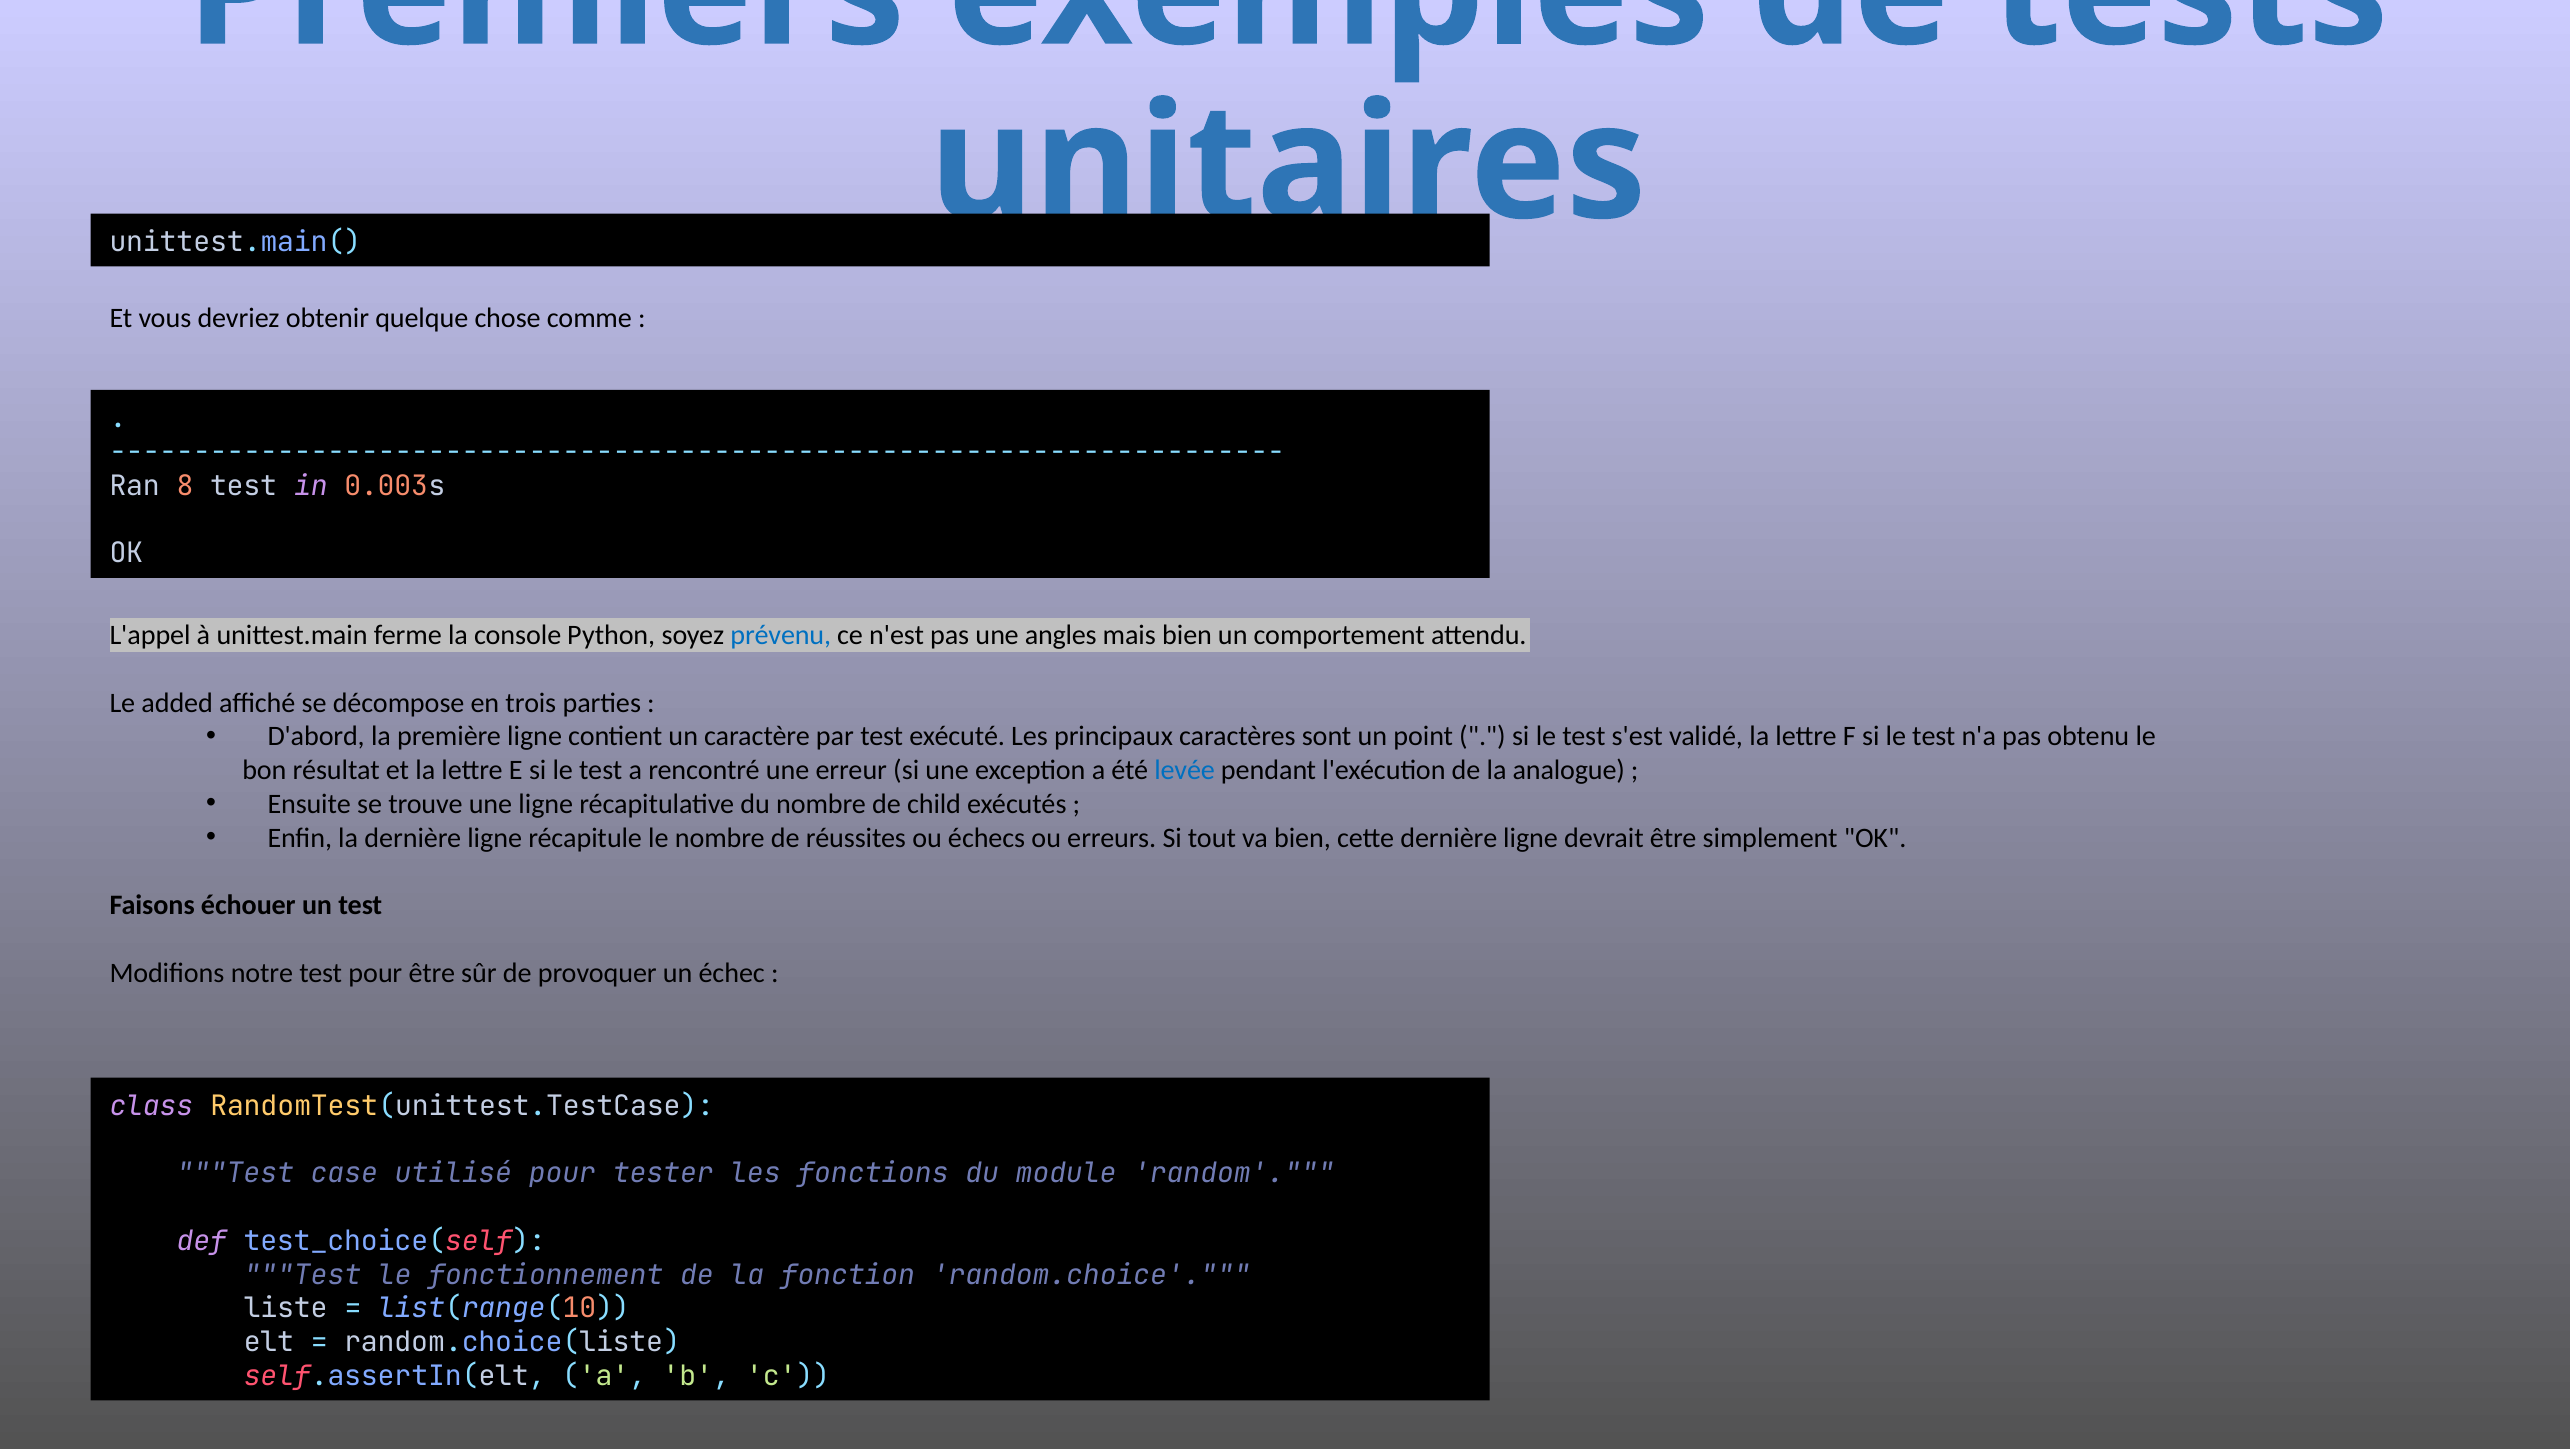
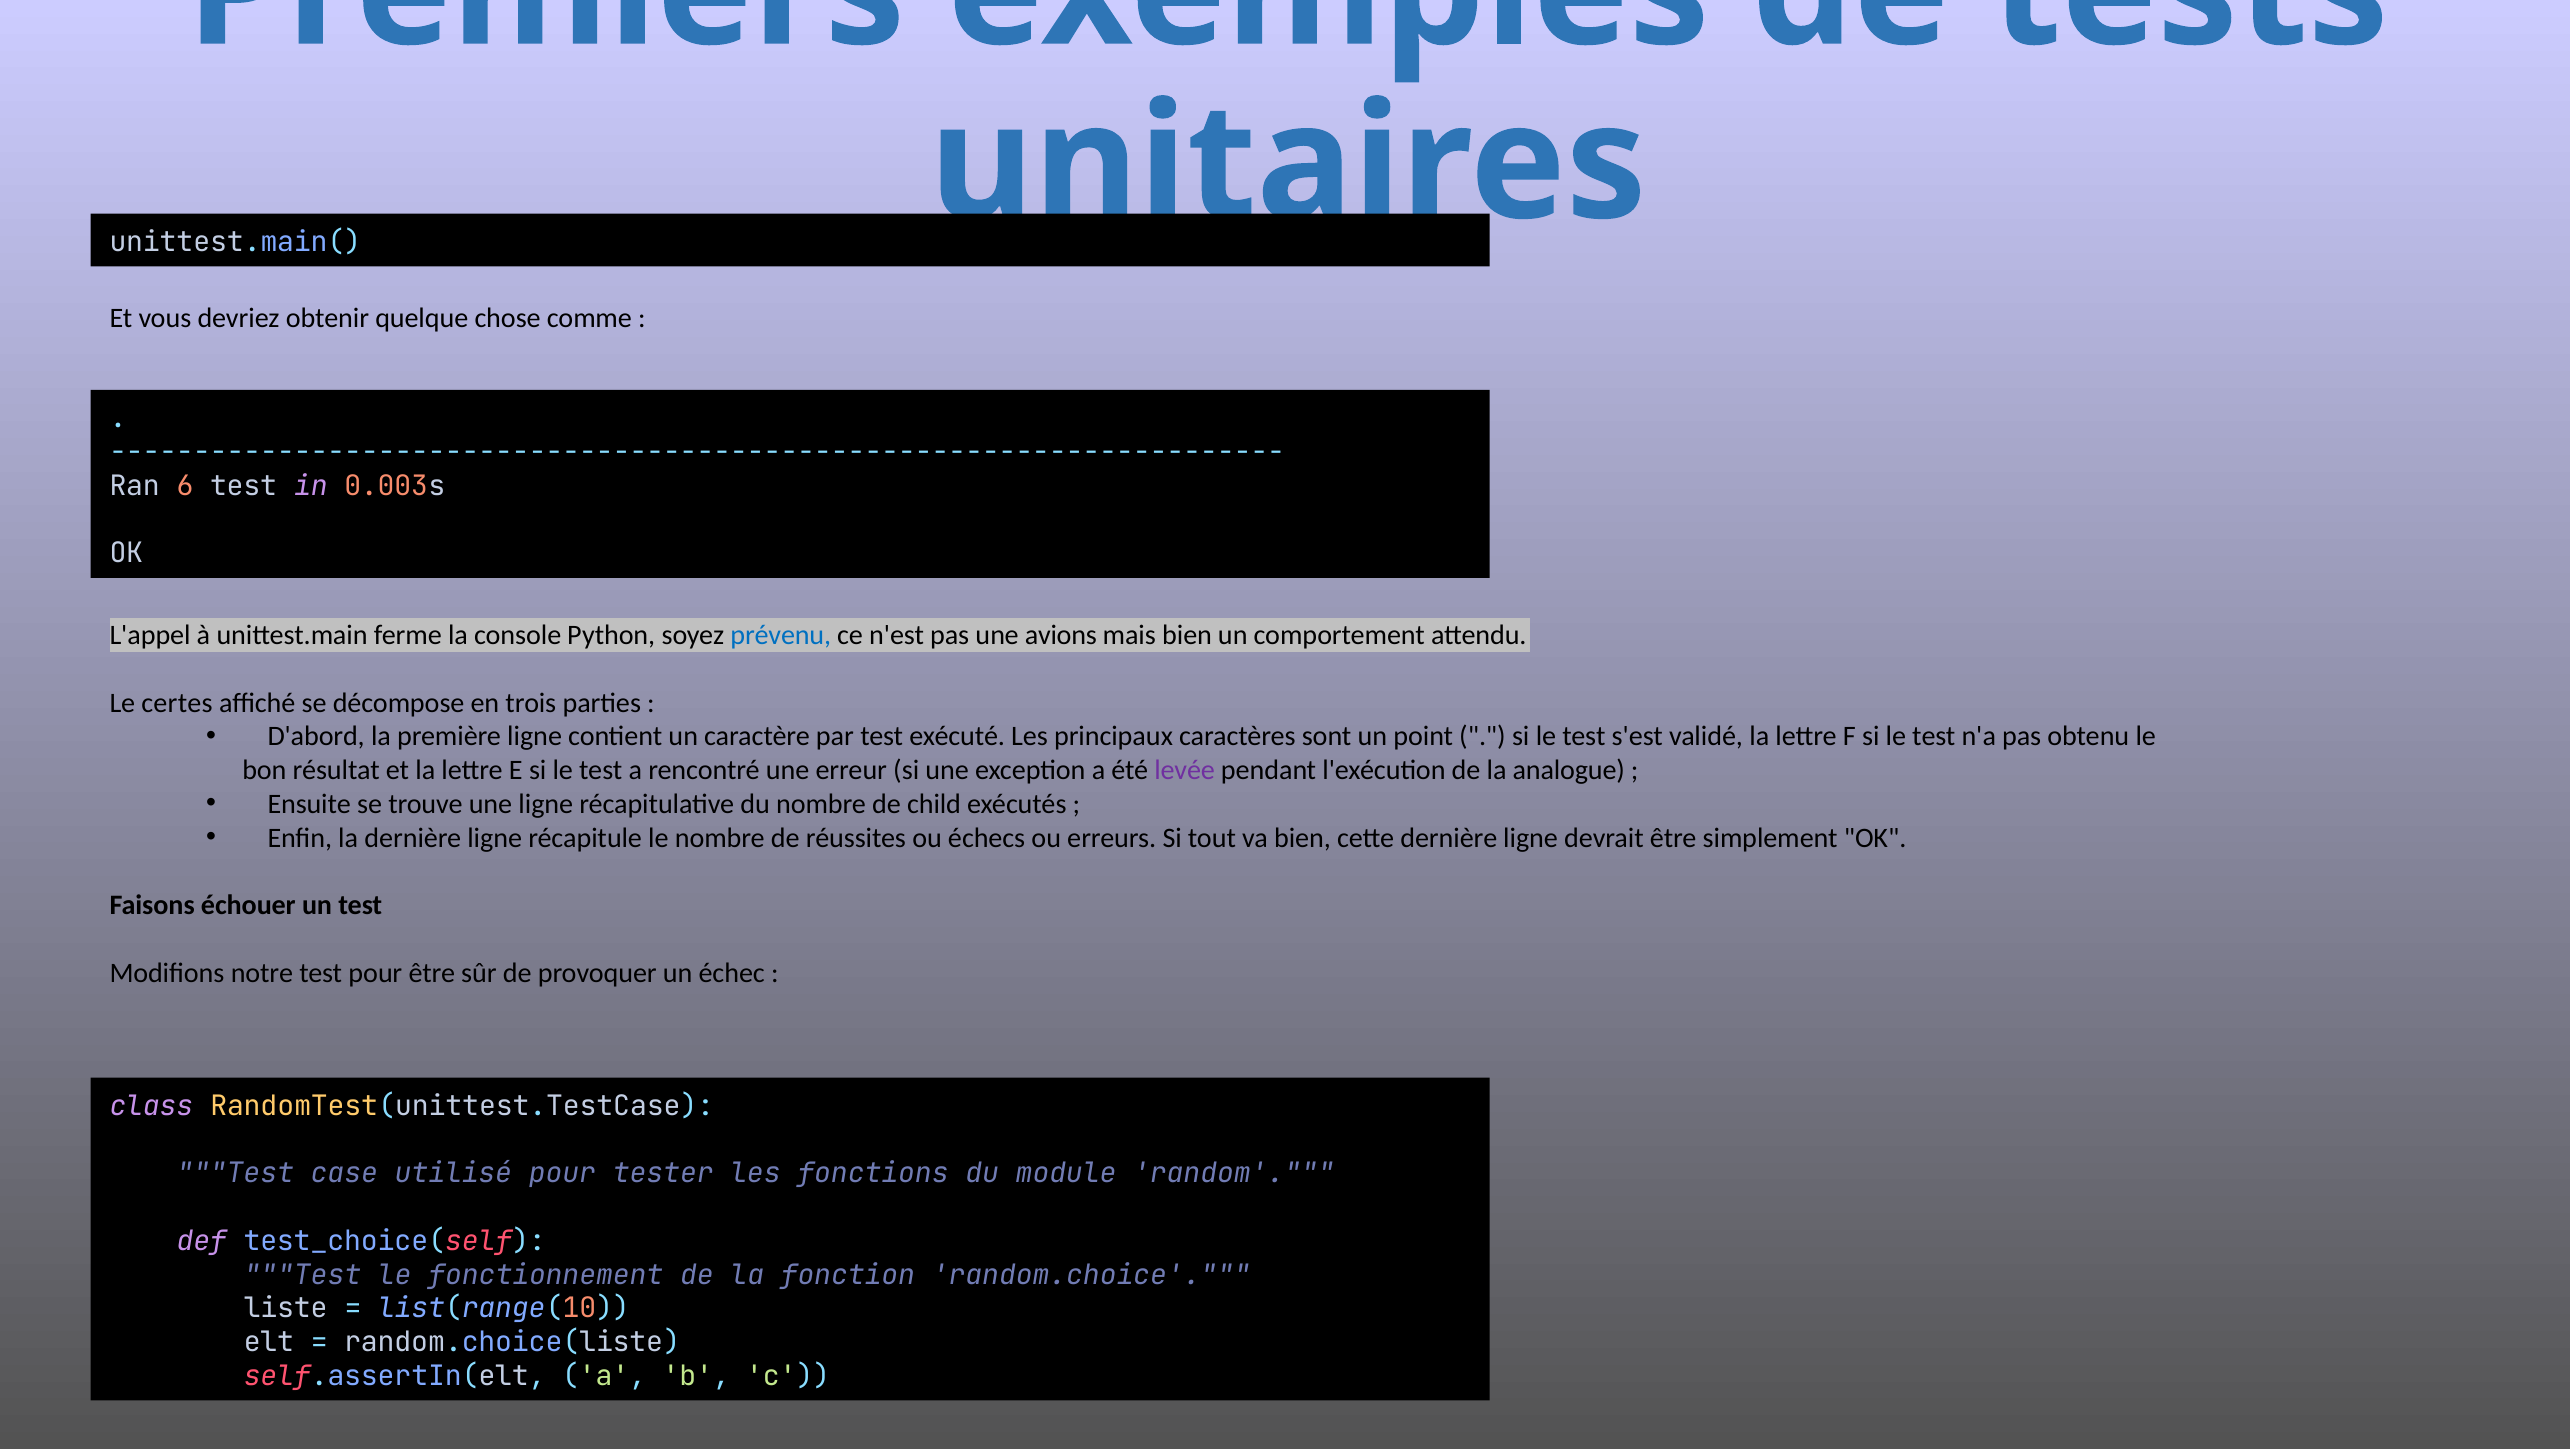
8: 8 -> 6
angles: angles -> avions
added: added -> certes
levée colour: blue -> purple
